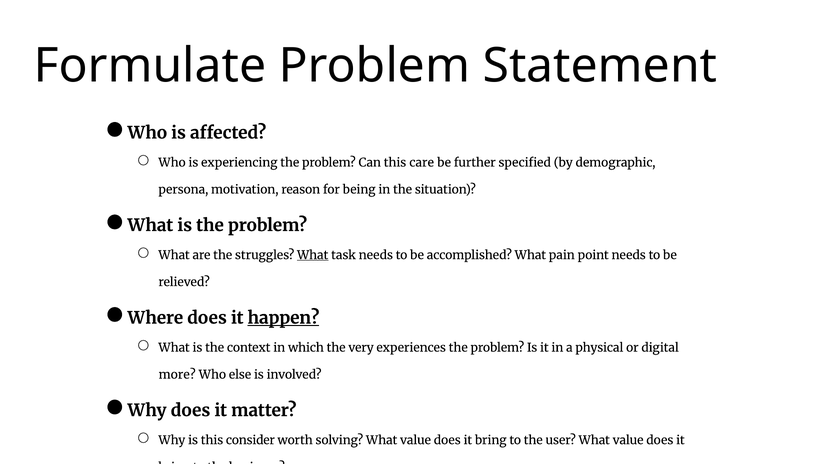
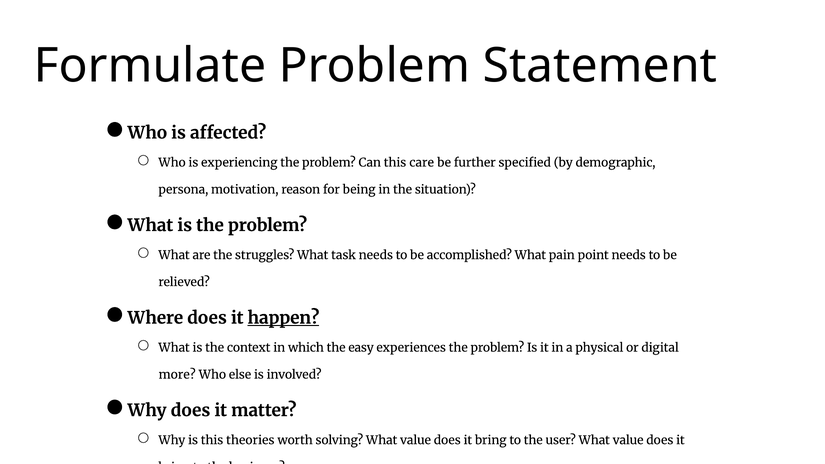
What at (313, 255) underline: present -> none
very: very -> easy
consider: consider -> theories
